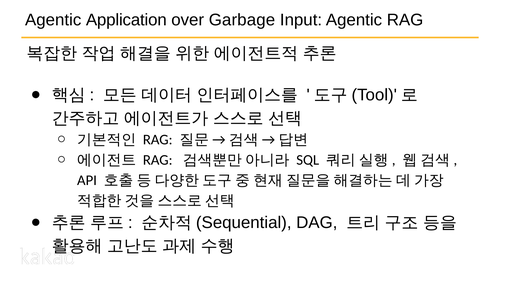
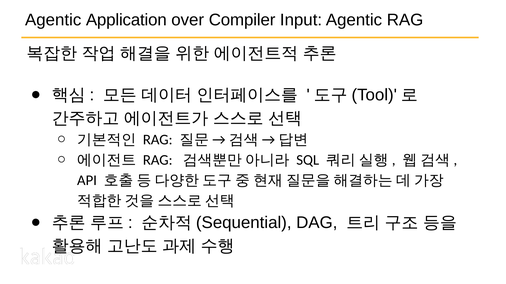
Garbage: Garbage -> Compiler
